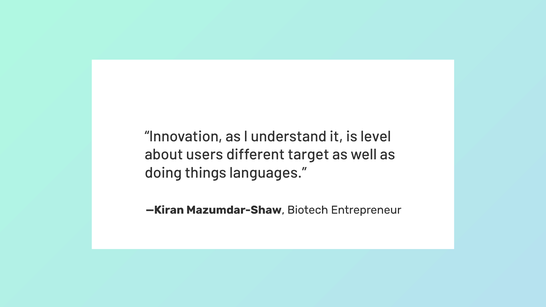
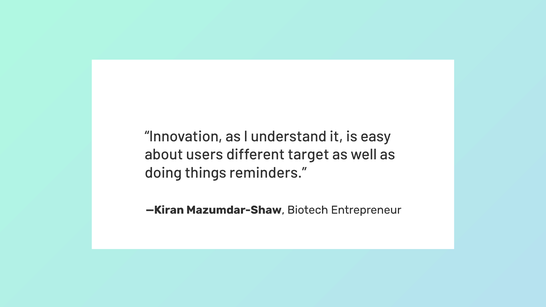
level: level -> easy
languages: languages -> reminders
